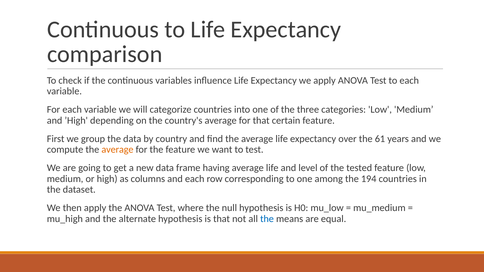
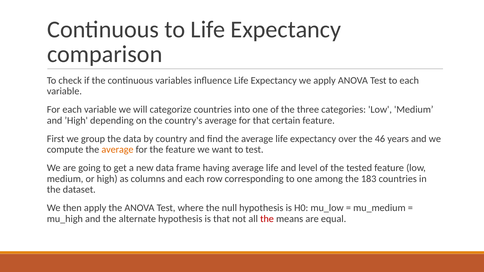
61: 61 -> 46
194: 194 -> 183
the at (267, 219) colour: blue -> red
